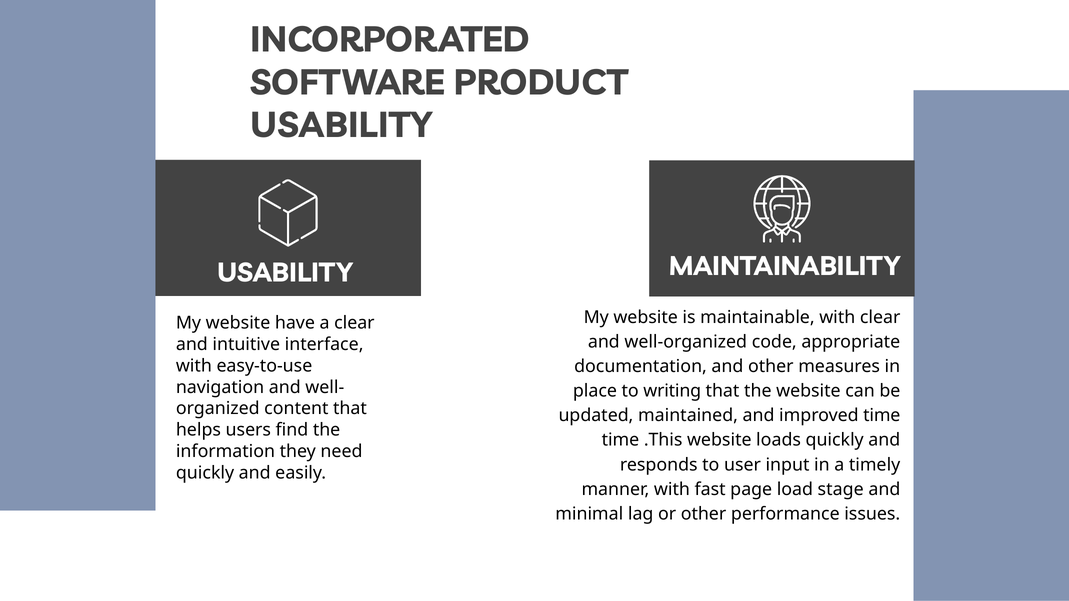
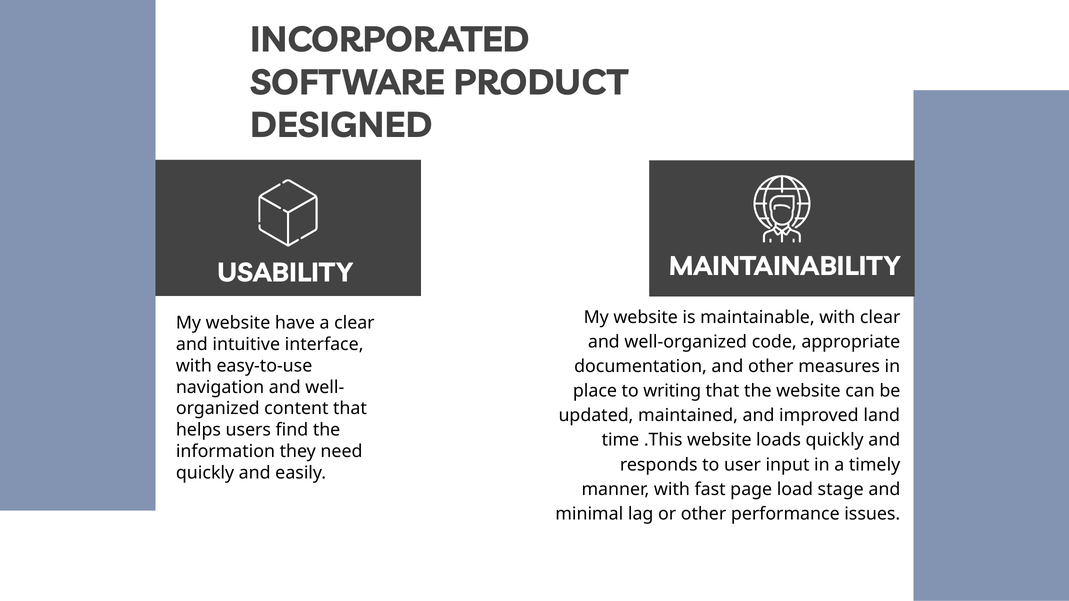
USABILITY at (341, 126): USABILITY -> DESIGNED
improved time: time -> land
